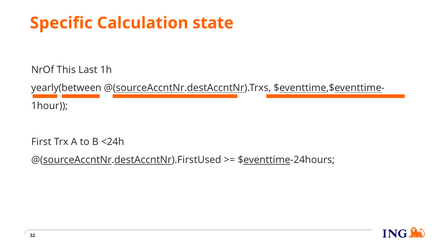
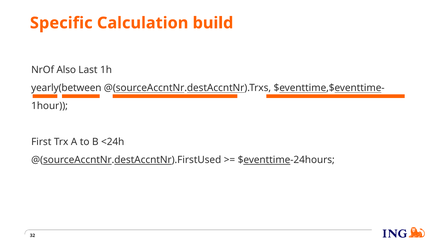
state: state -> build
This: This -> Also
